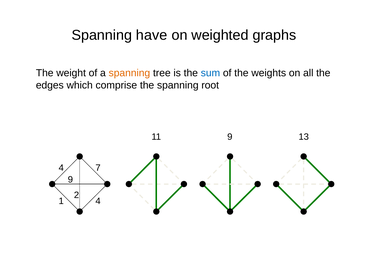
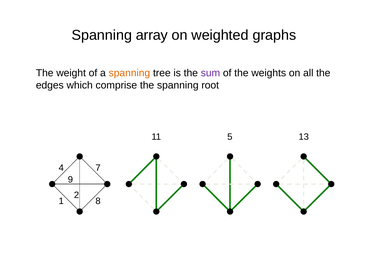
have: have -> array
sum colour: blue -> purple
11 9: 9 -> 5
1 4: 4 -> 8
